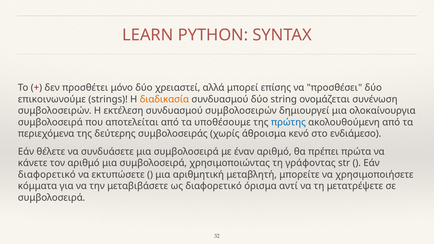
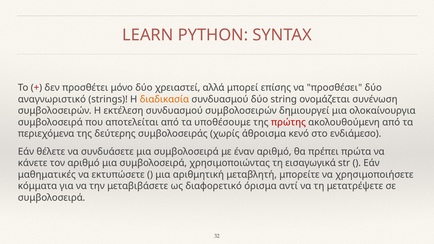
επικοινωνούμε: επικοινωνούμε -> αναγνωριστικό
πρώτης colour: blue -> red
γράφοντας: γράφοντας -> εισαγωγικά
διαφορετικό at (47, 175): διαφορετικό -> μαθηματικές
